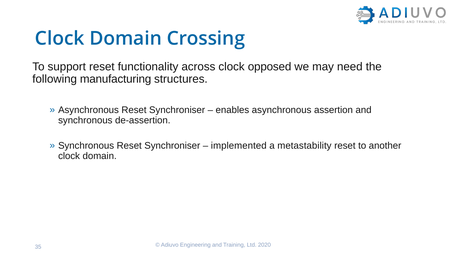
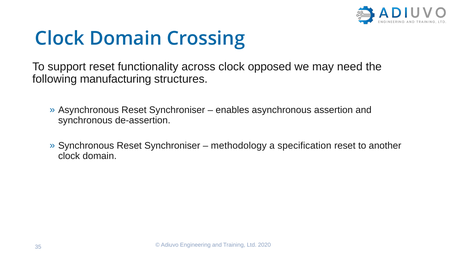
implemented: implemented -> methodology
metastability: metastability -> specification
